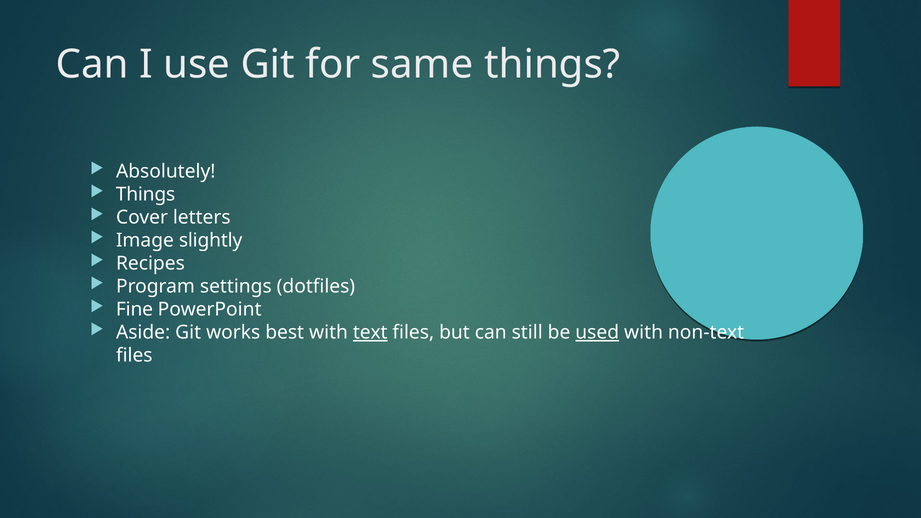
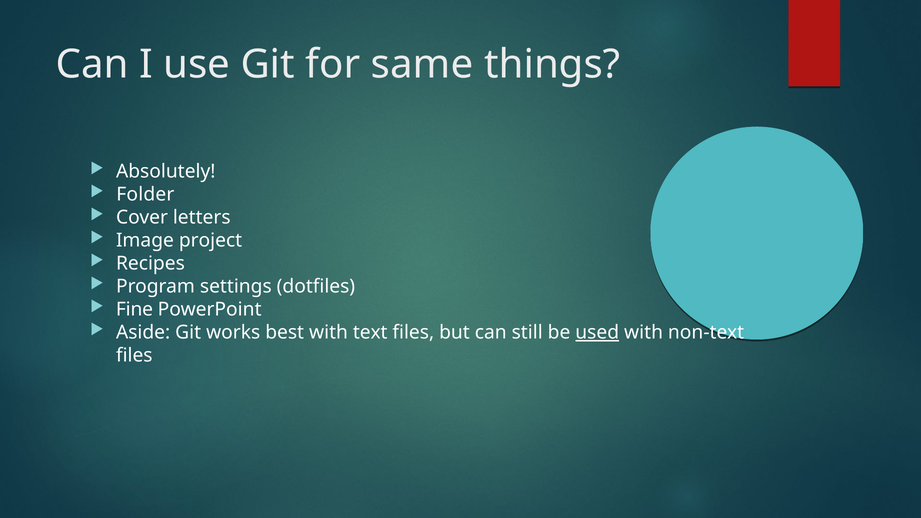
Things at (146, 194): Things -> Folder
slightly: slightly -> project
text underline: present -> none
